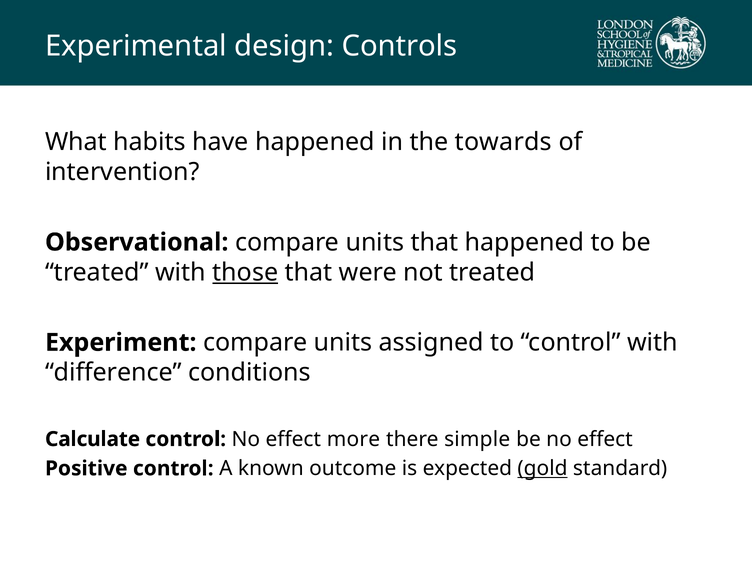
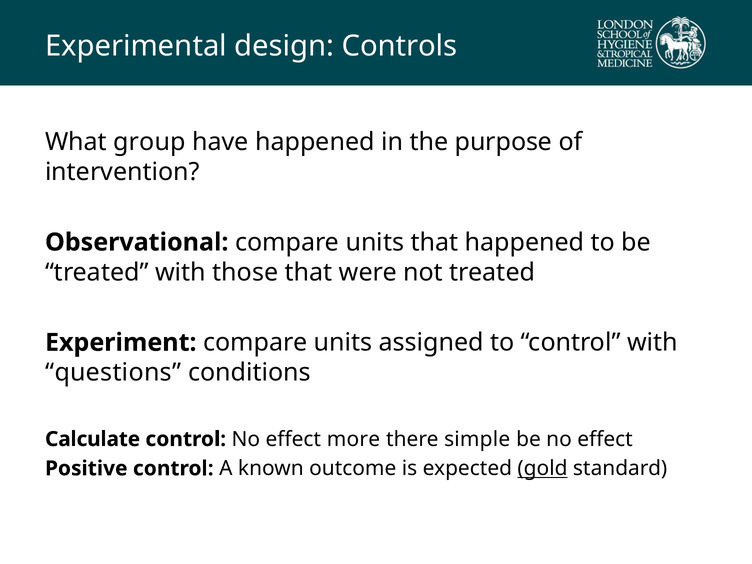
habits: habits -> group
towards: towards -> purpose
those underline: present -> none
difference: difference -> questions
